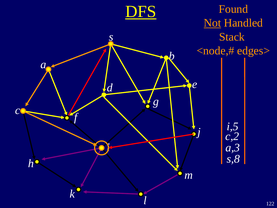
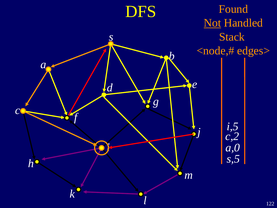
DFS underline: present -> none
a,3: a,3 -> a,0
s,8: s,8 -> s,5
